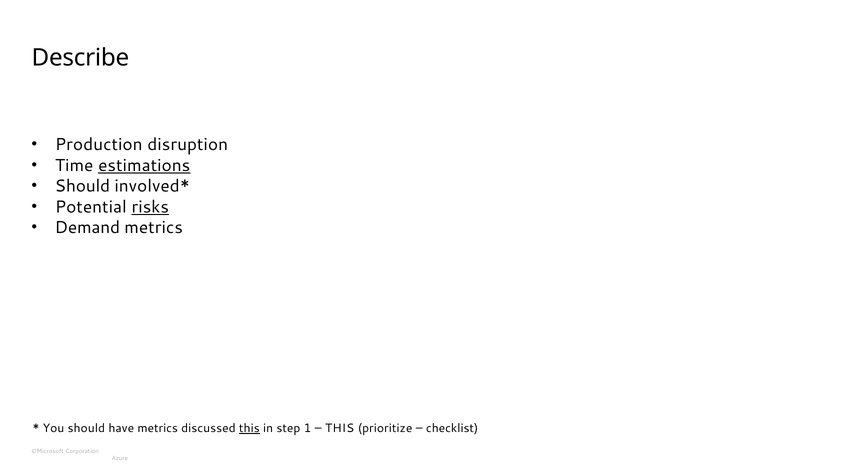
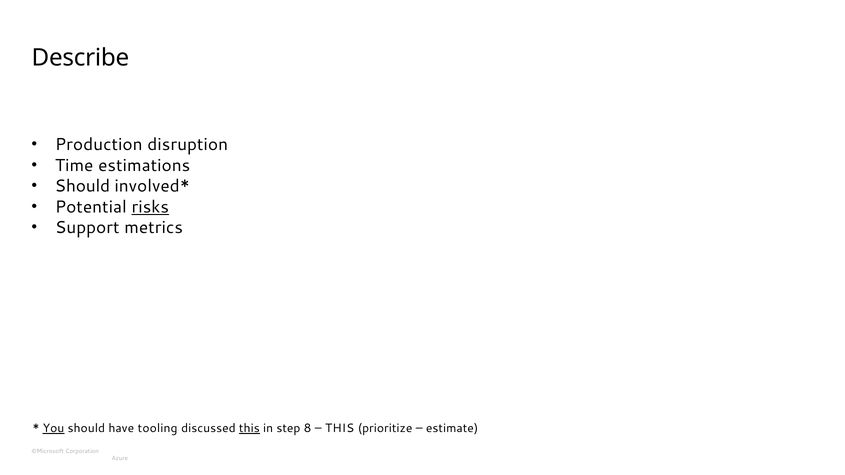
estimations underline: present -> none
Demand: Demand -> Support
You underline: none -> present
have metrics: metrics -> tooling
1: 1 -> 8
checklist: checklist -> estimate
